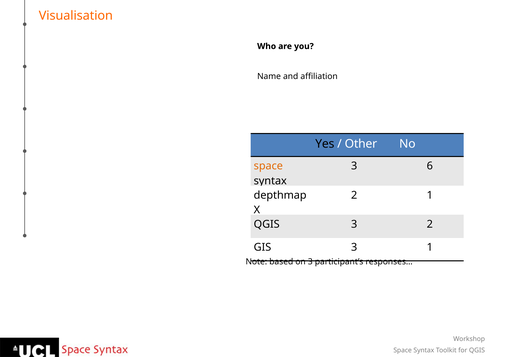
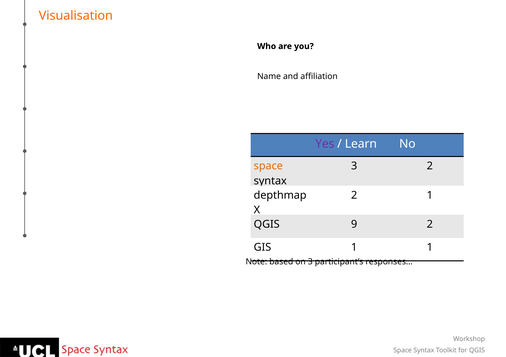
Yes colour: black -> purple
Other: Other -> Learn
3 6: 6 -> 2
QGIS 3: 3 -> 9
GIS 3: 3 -> 1
